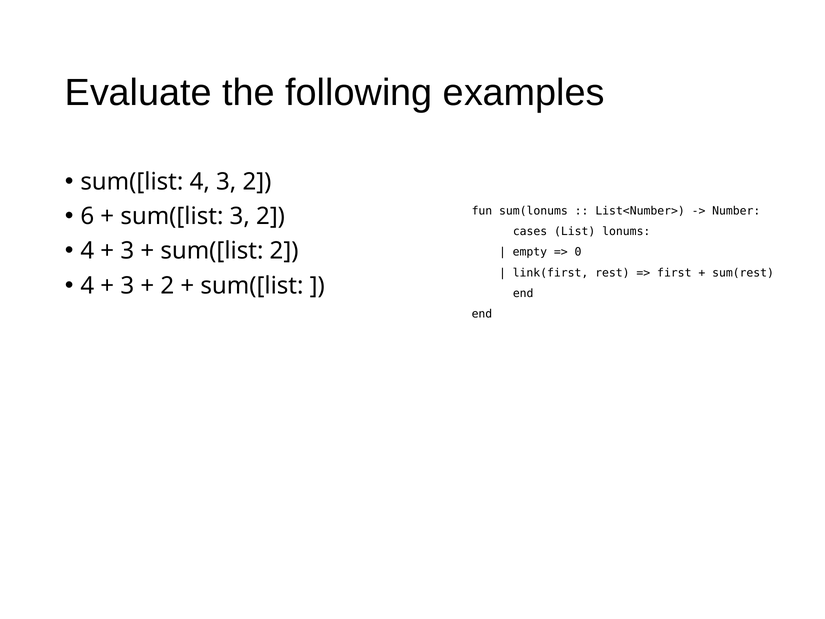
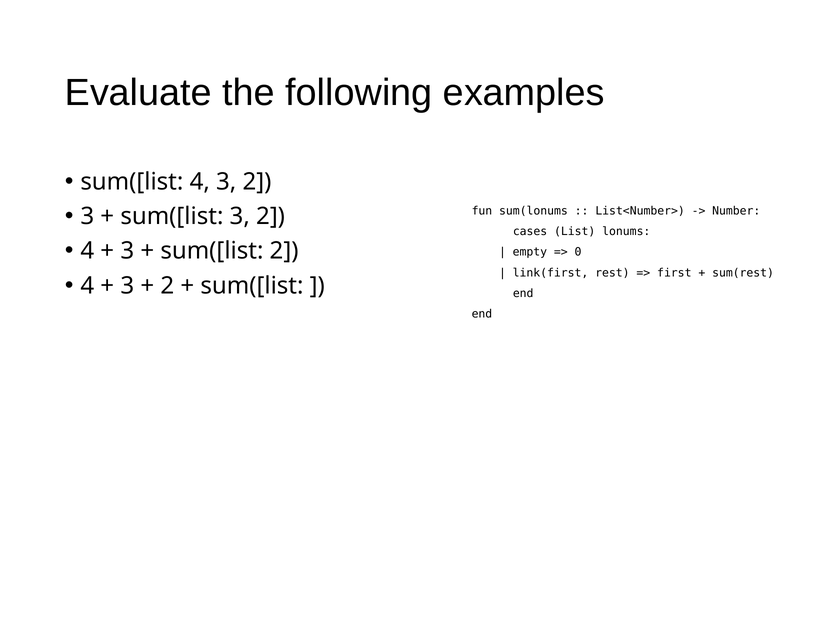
6 at (87, 216): 6 -> 3
